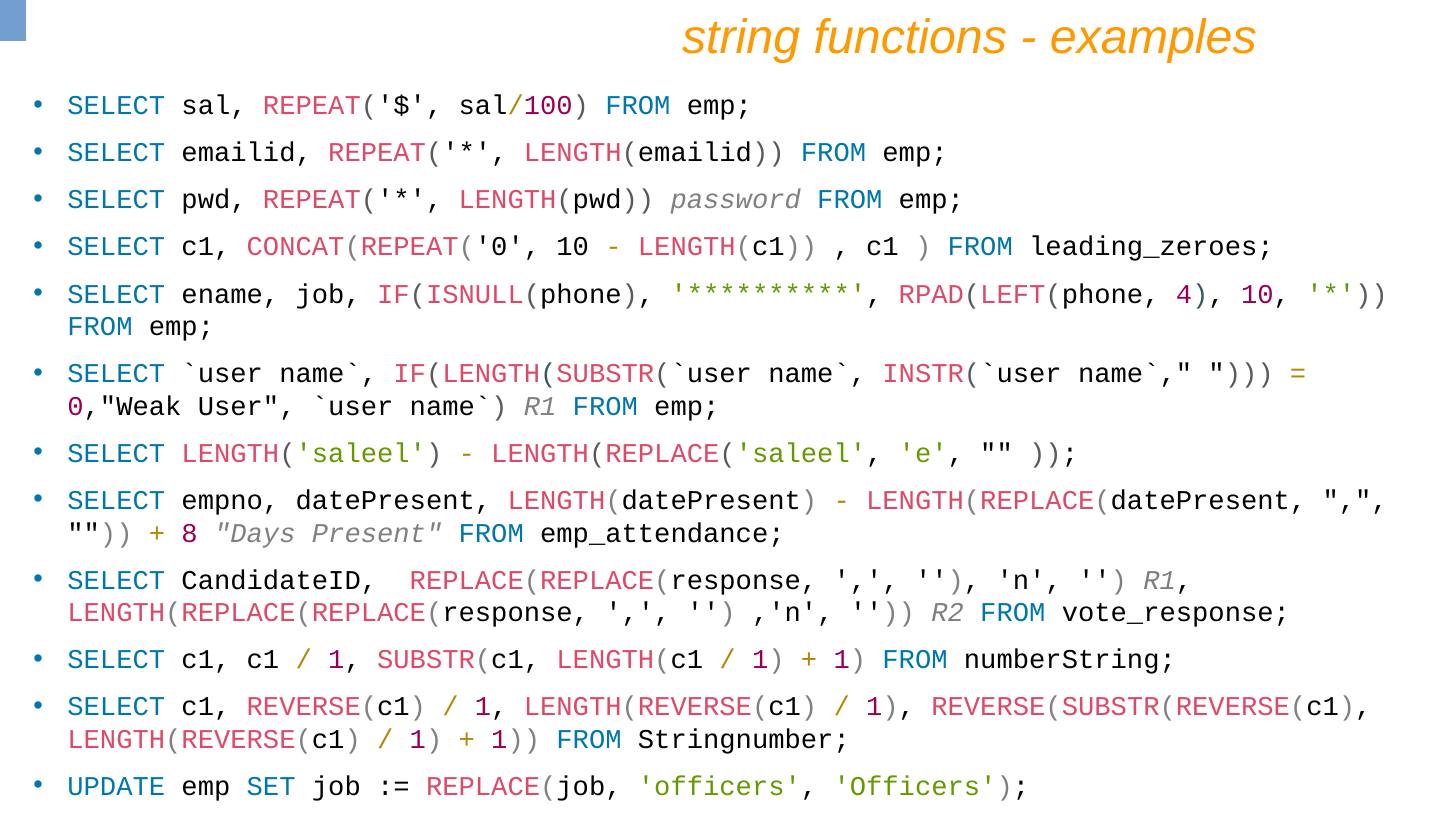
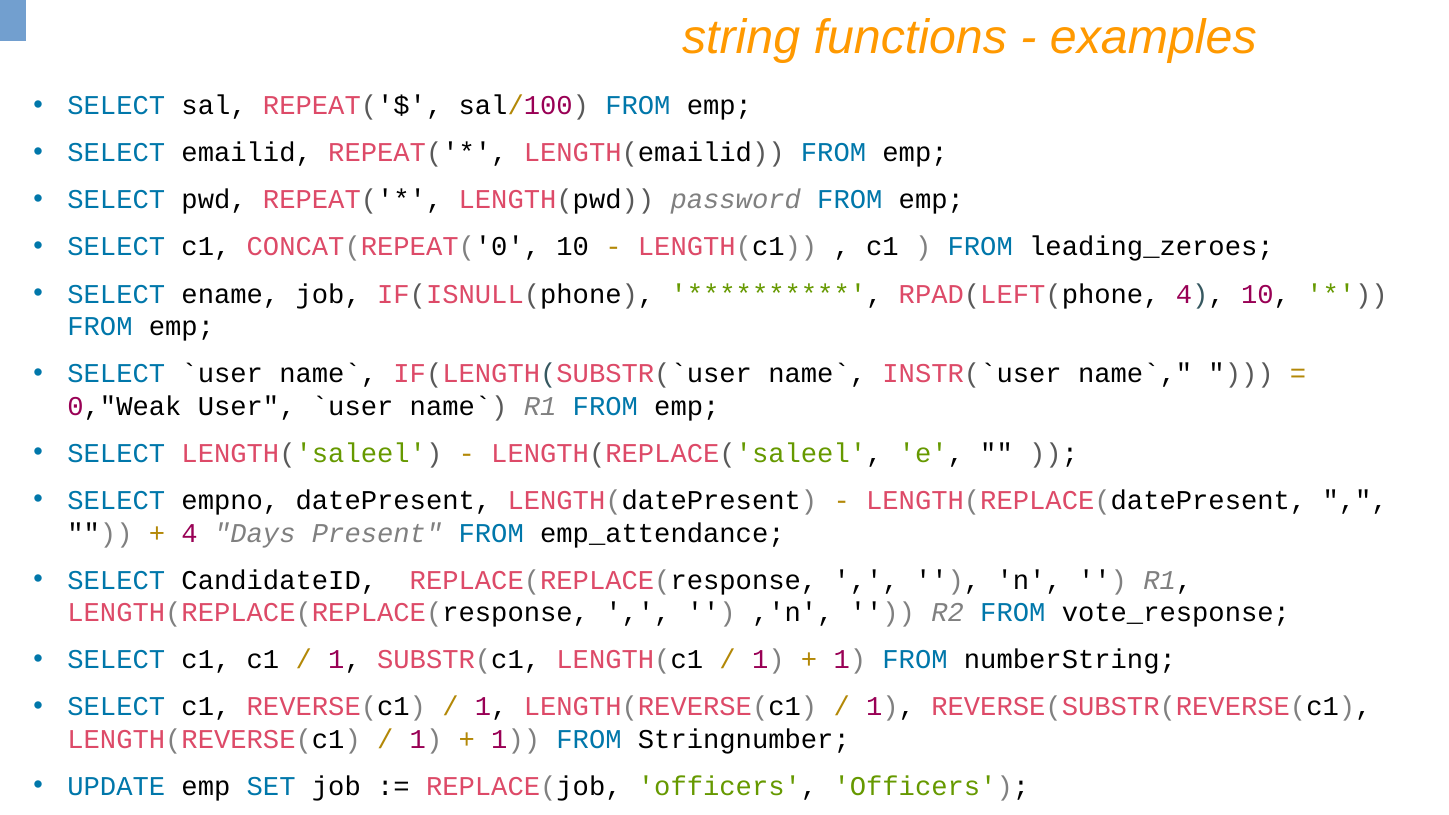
8 at (190, 533): 8 -> 4
